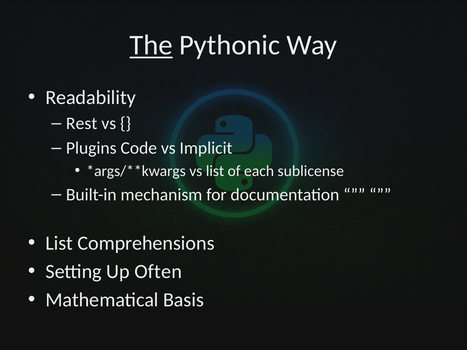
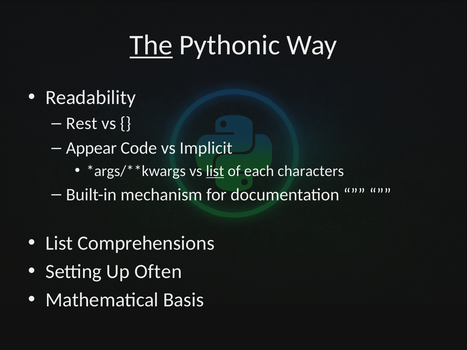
Plugins: Plugins -> Appear
list at (215, 171) underline: none -> present
sublicense: sublicense -> characters
